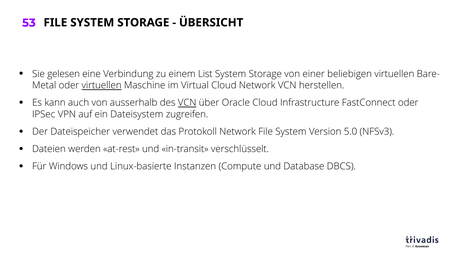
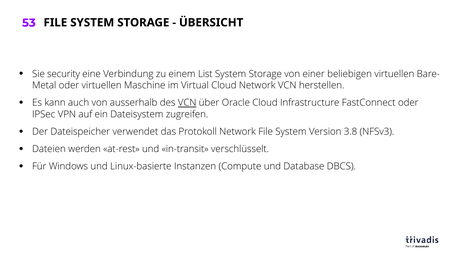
gelesen: gelesen -> security
virtuellen at (102, 85) underline: present -> none
5.0: 5.0 -> 3.8
